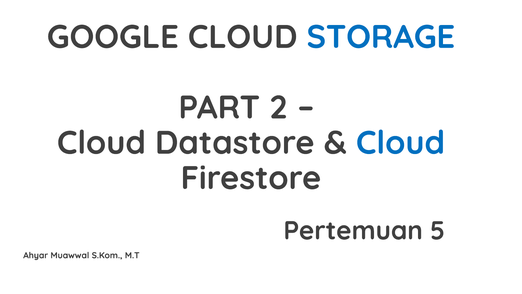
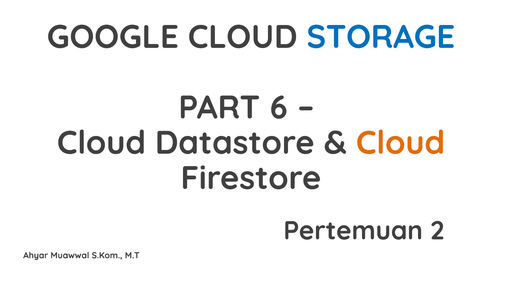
2: 2 -> 6
Cloud at (400, 143) colour: blue -> orange
5: 5 -> 2
